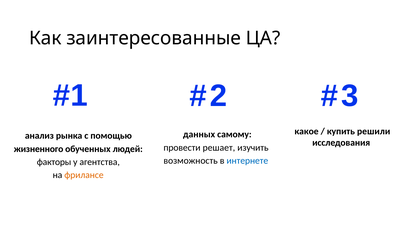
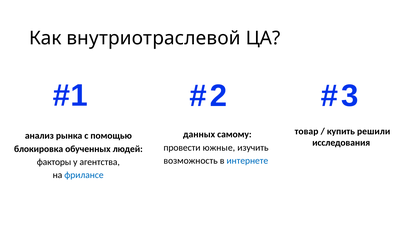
заинтересованные: заинтересованные -> внутриотраслевой
какое: какое -> товар
решает: решает -> южные
жизненного: жизненного -> блокировка
фрилансе colour: orange -> blue
